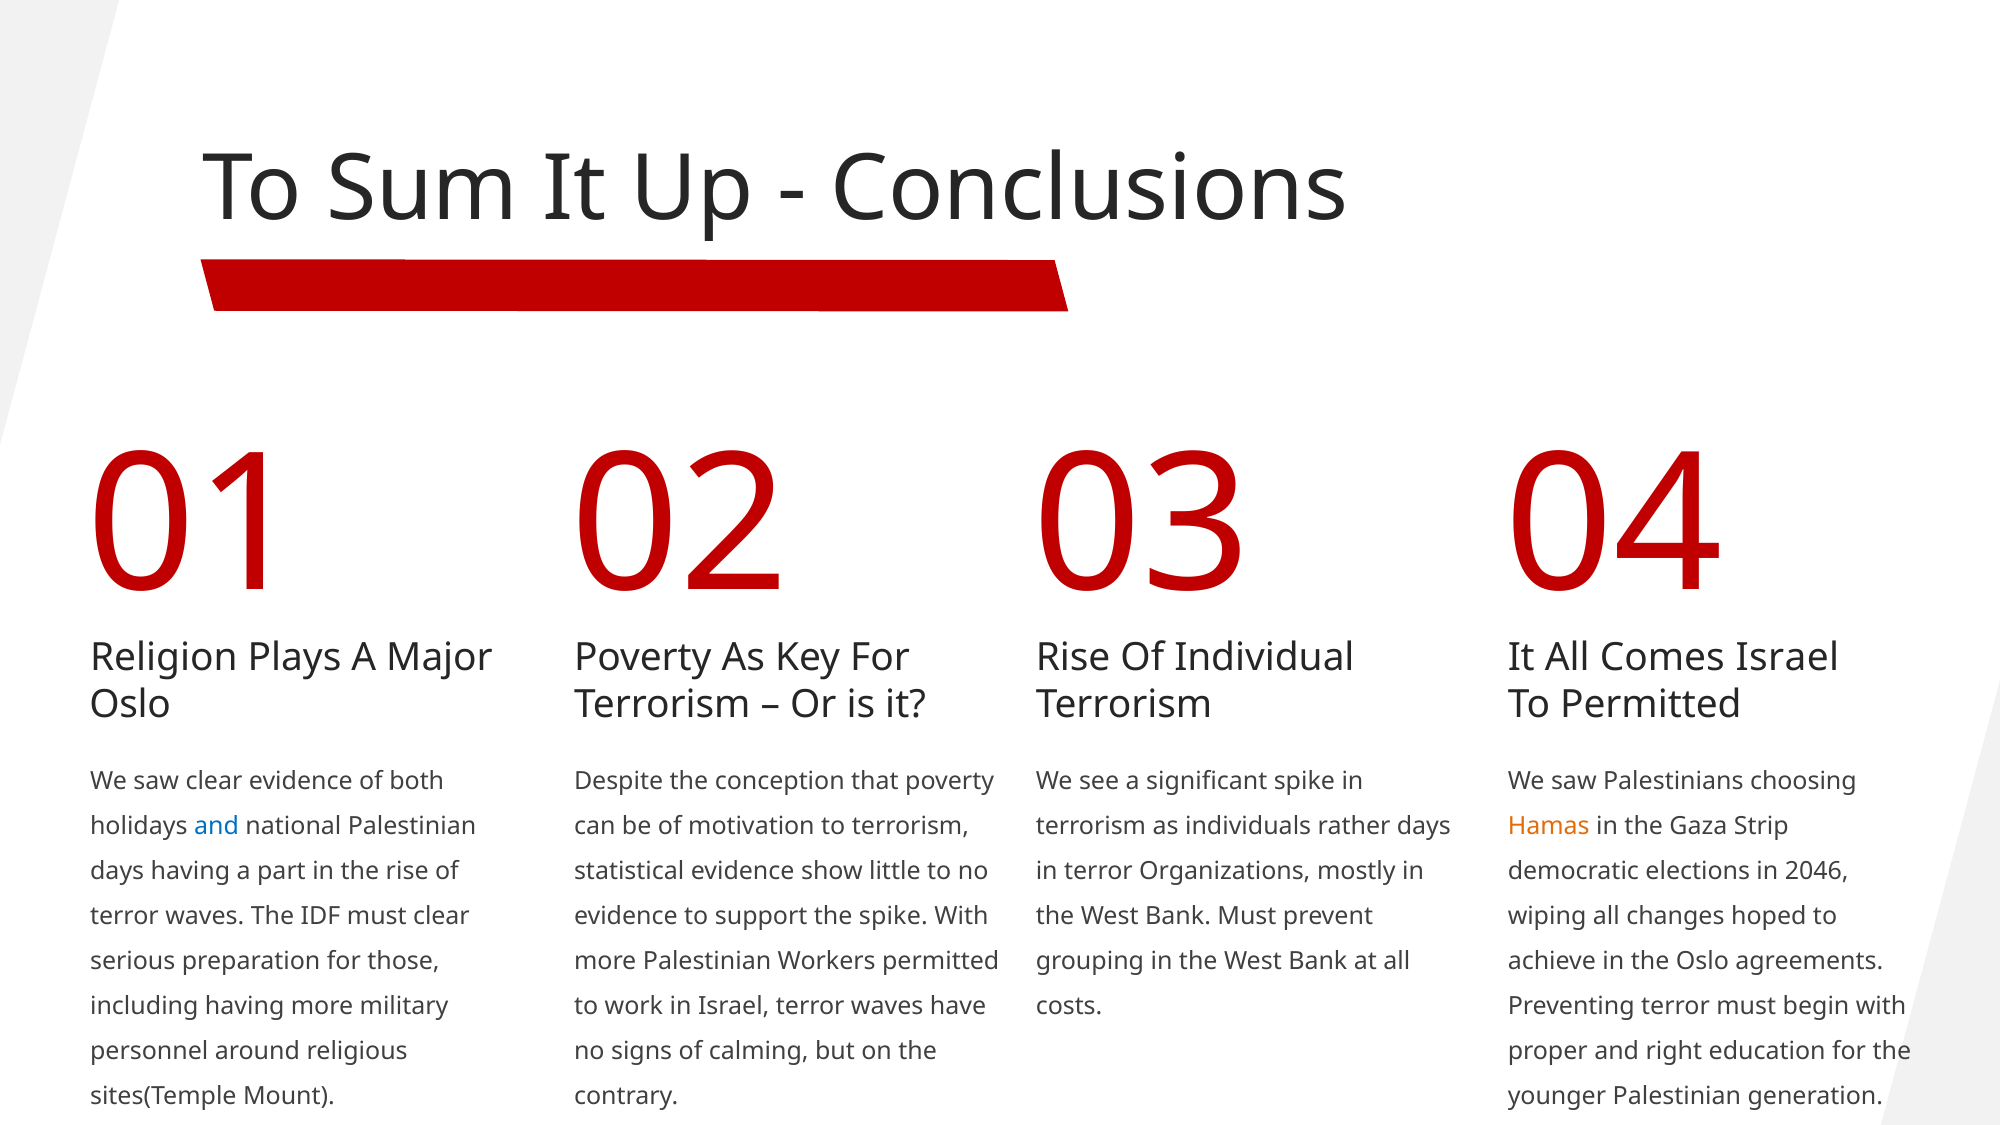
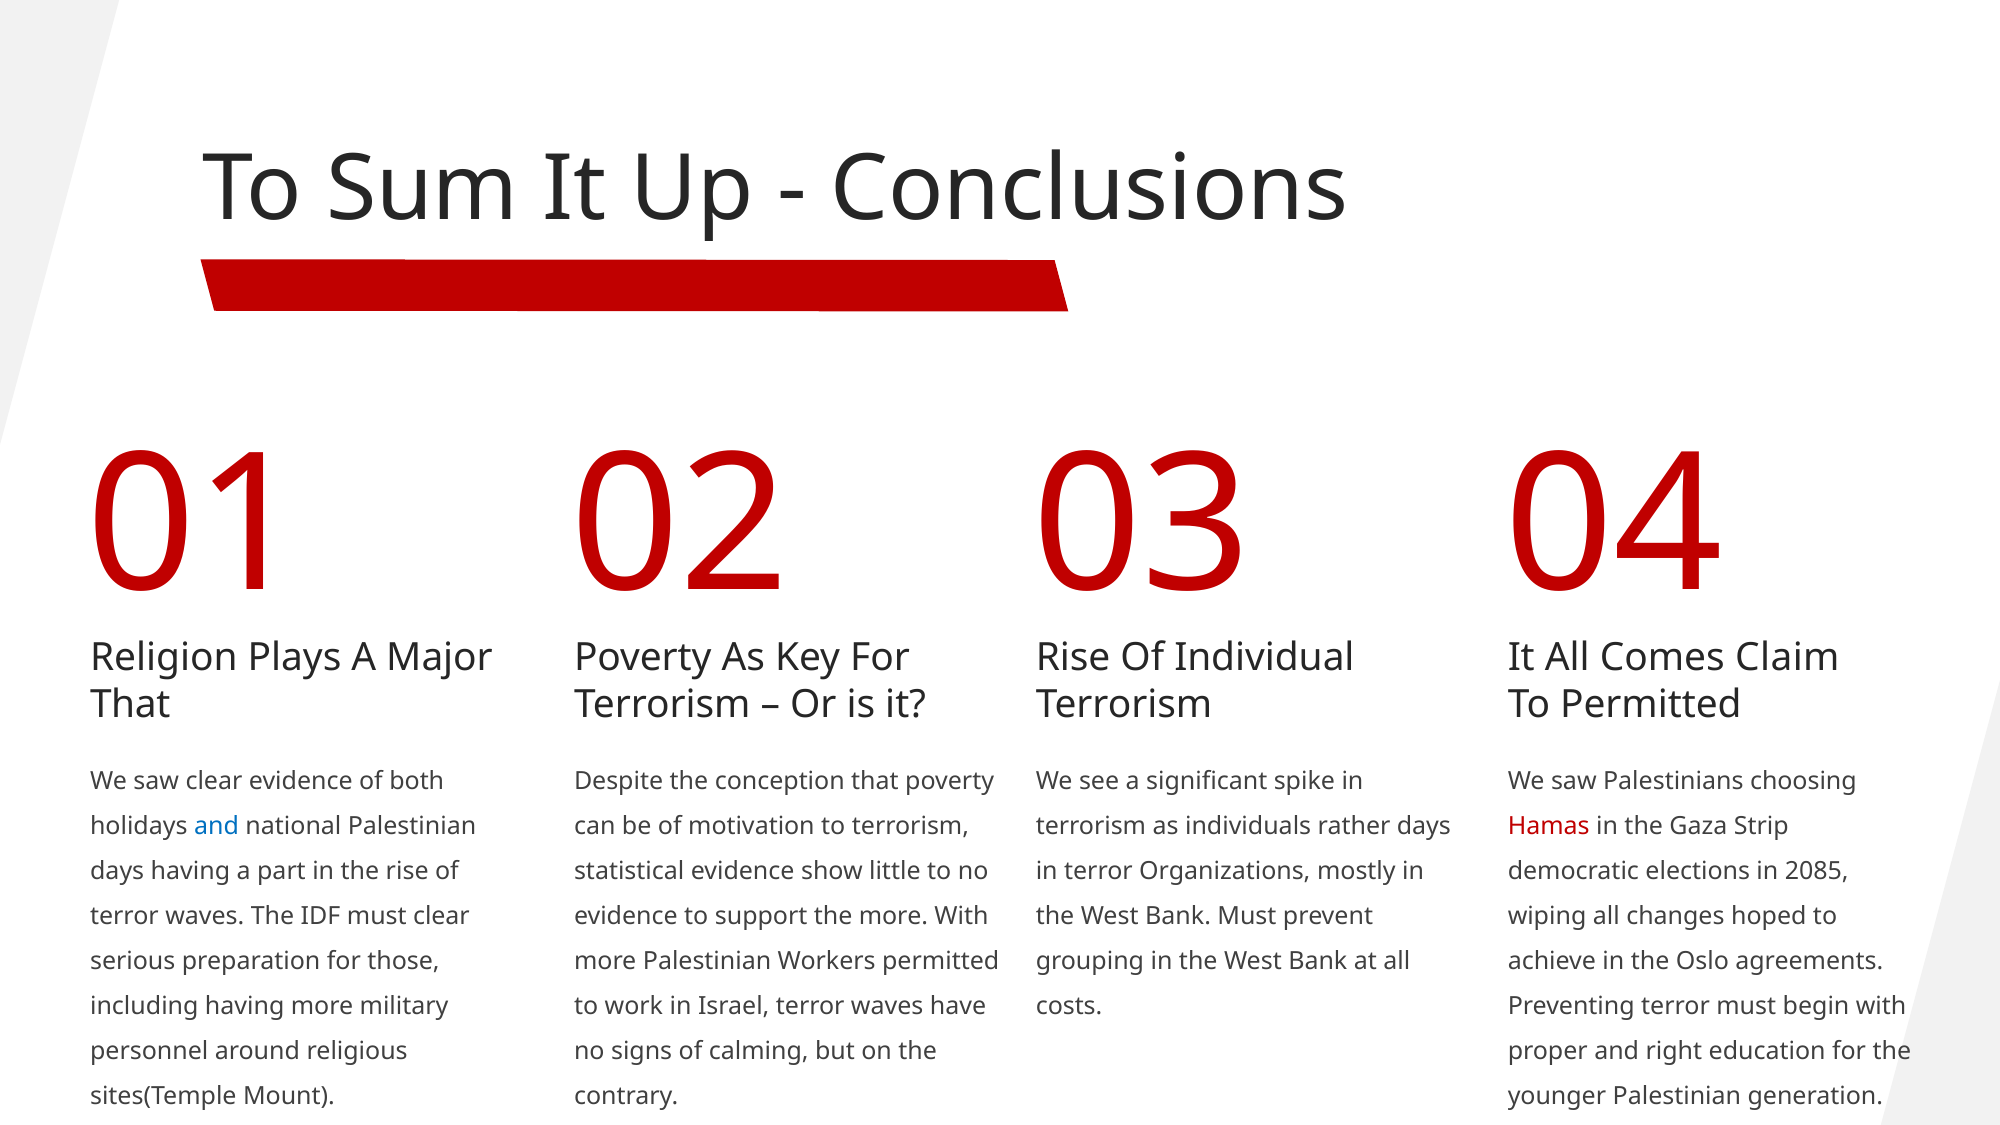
Israel at (1787, 658): Israel -> Claim
Oslo at (130, 705): Oslo -> That
Hamas colour: orange -> red
2046: 2046 -> 2085
the spike: spike -> more
